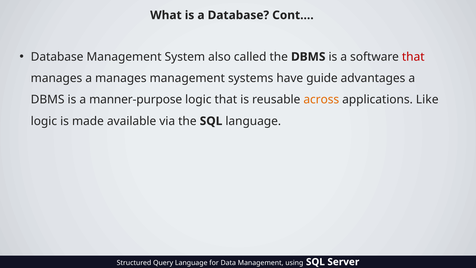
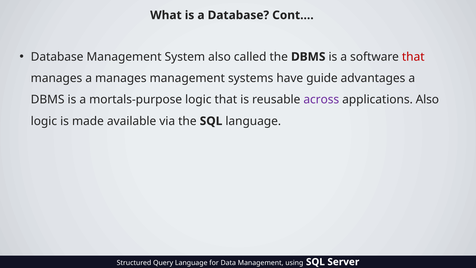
manner-purpose: manner-purpose -> mortals-purpose
across colour: orange -> purple
applications Like: Like -> Also
